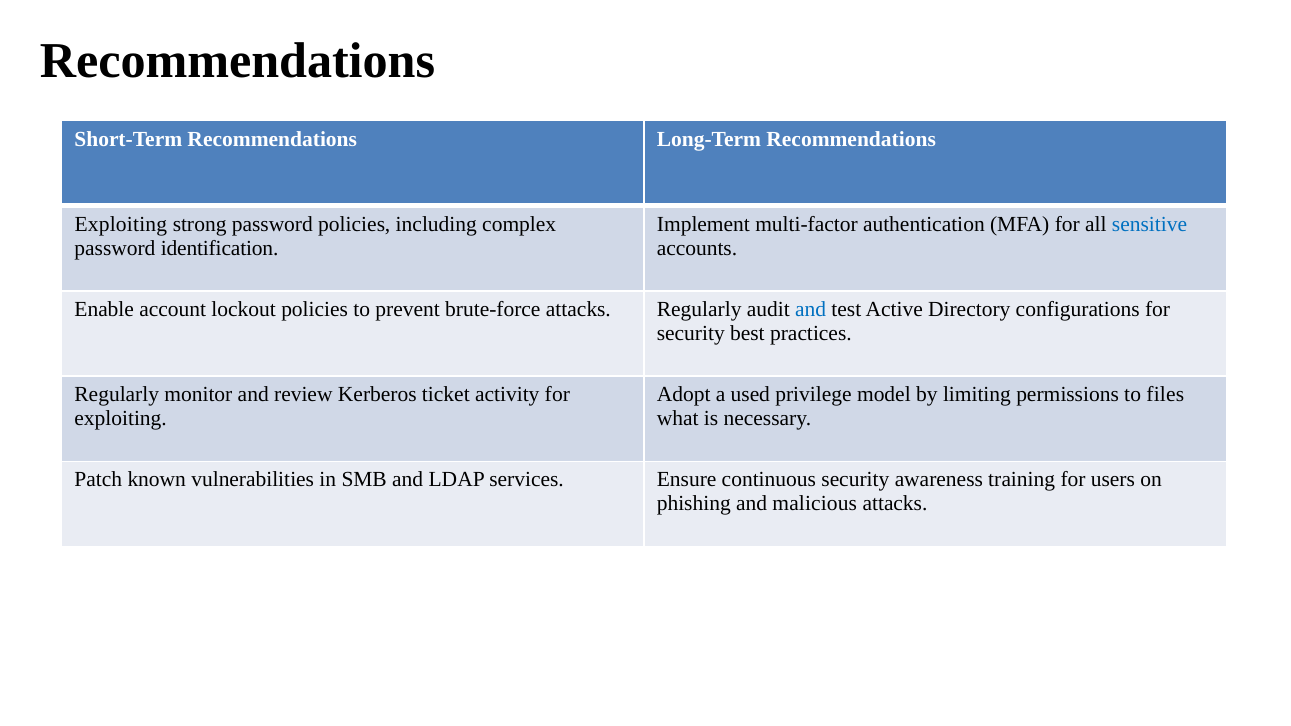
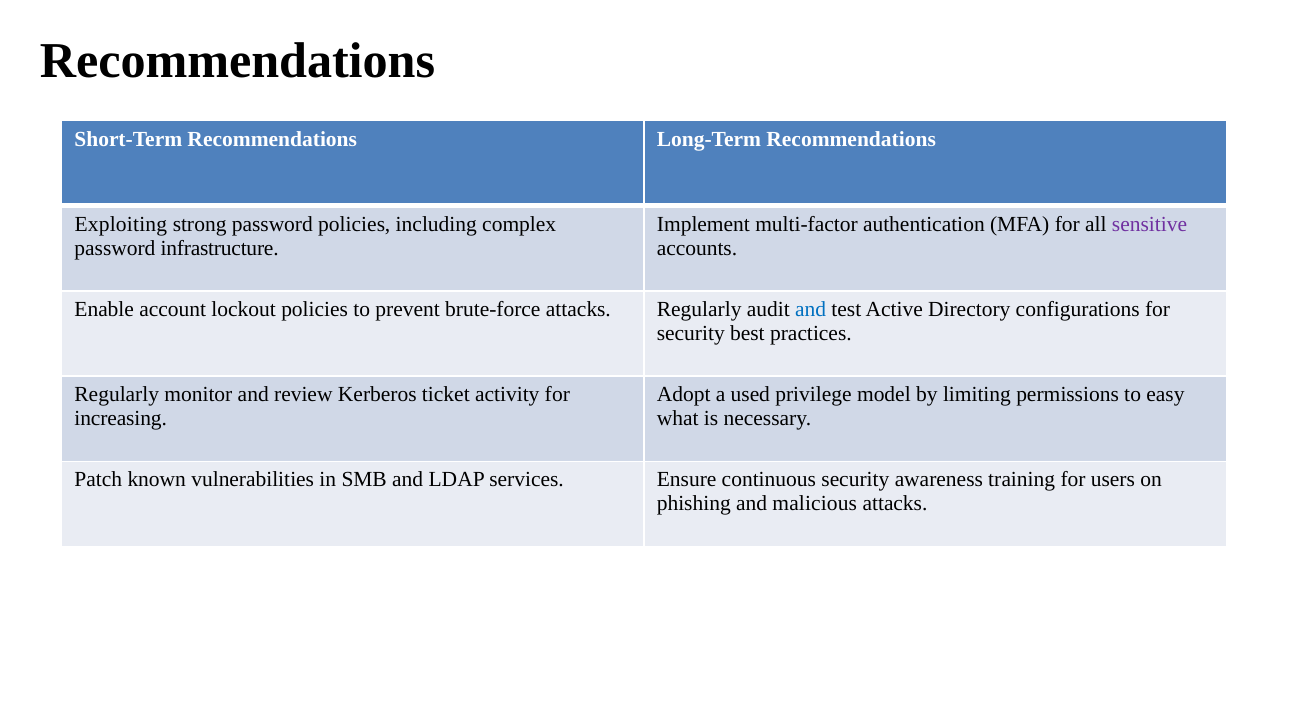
sensitive colour: blue -> purple
identification: identification -> infrastructure
files: files -> easy
exploiting at (121, 419): exploiting -> increasing
